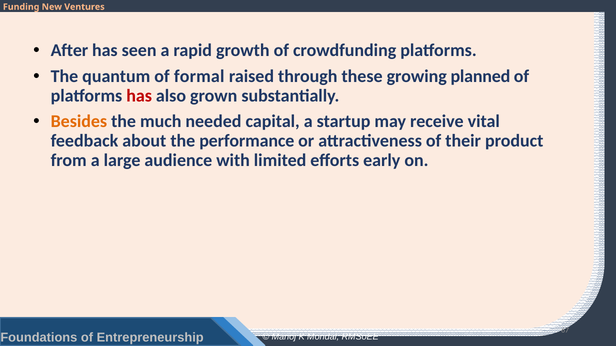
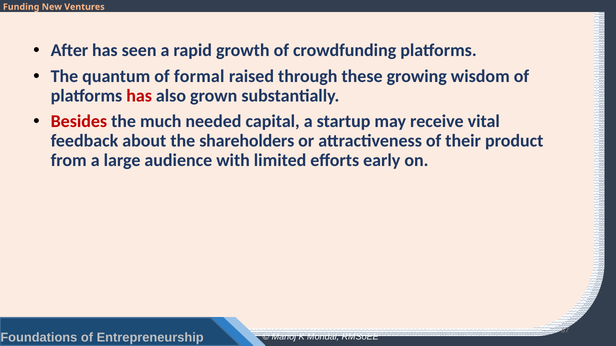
planned: planned -> wisdom
Besides colour: orange -> red
performance: performance -> shareholders
